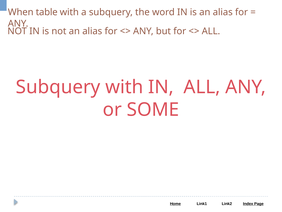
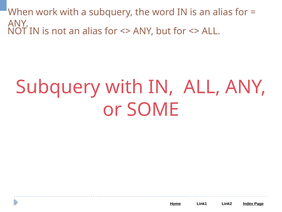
table: table -> work
